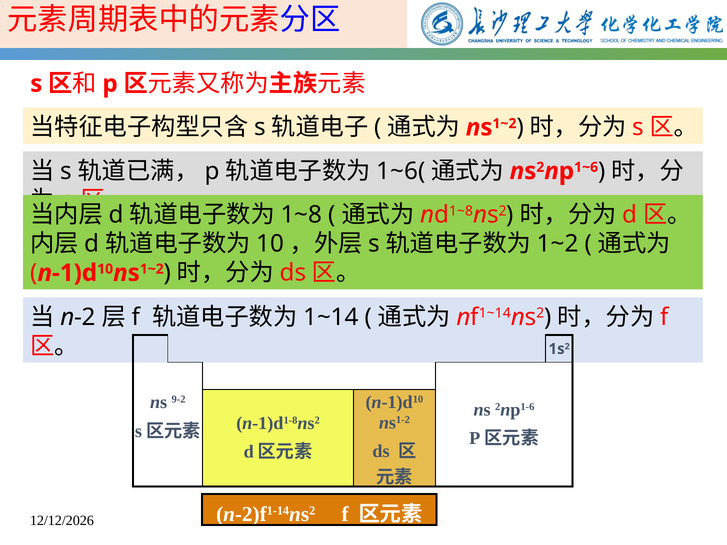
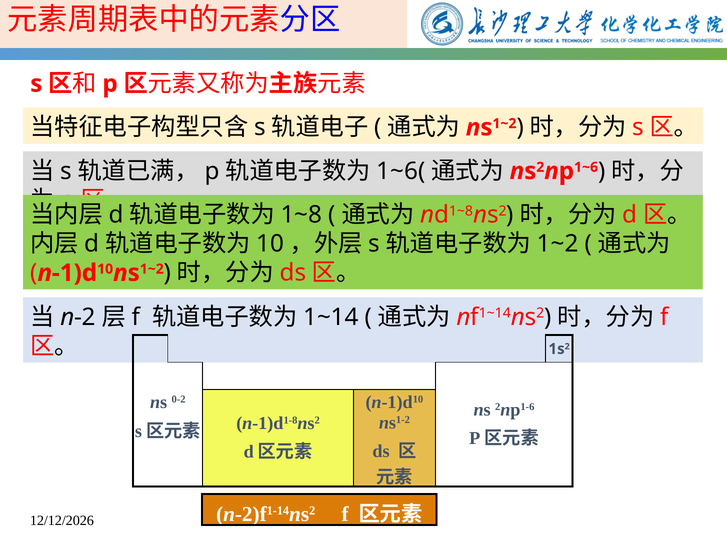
9-2: 9-2 -> 0-2
